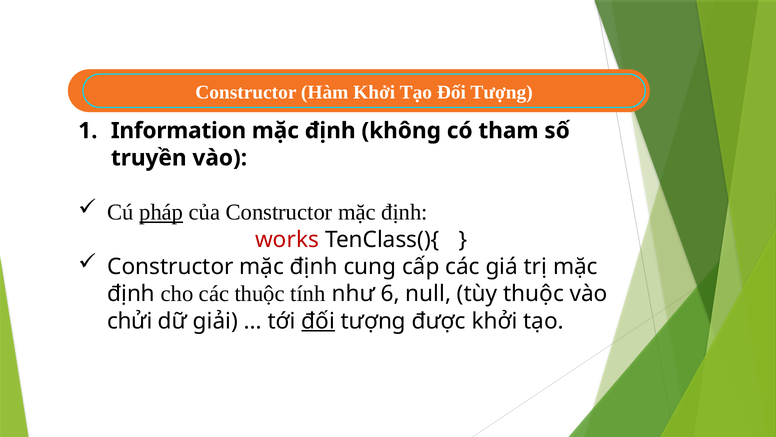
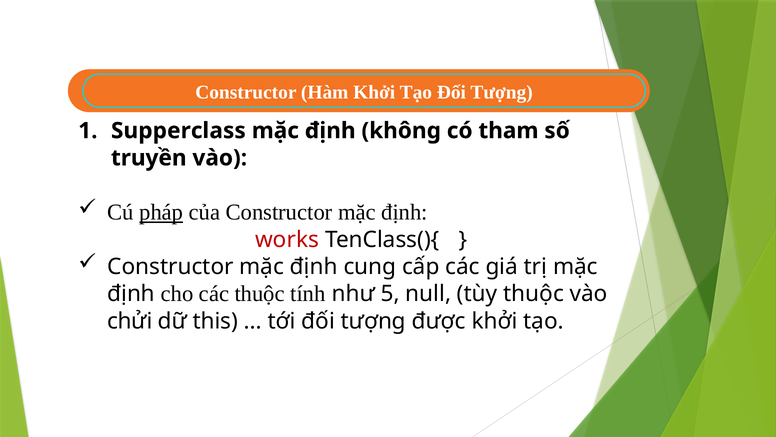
Information: Information -> Supperclass
6: 6 -> 5
giải: giải -> this
đối at (318, 321) underline: present -> none
